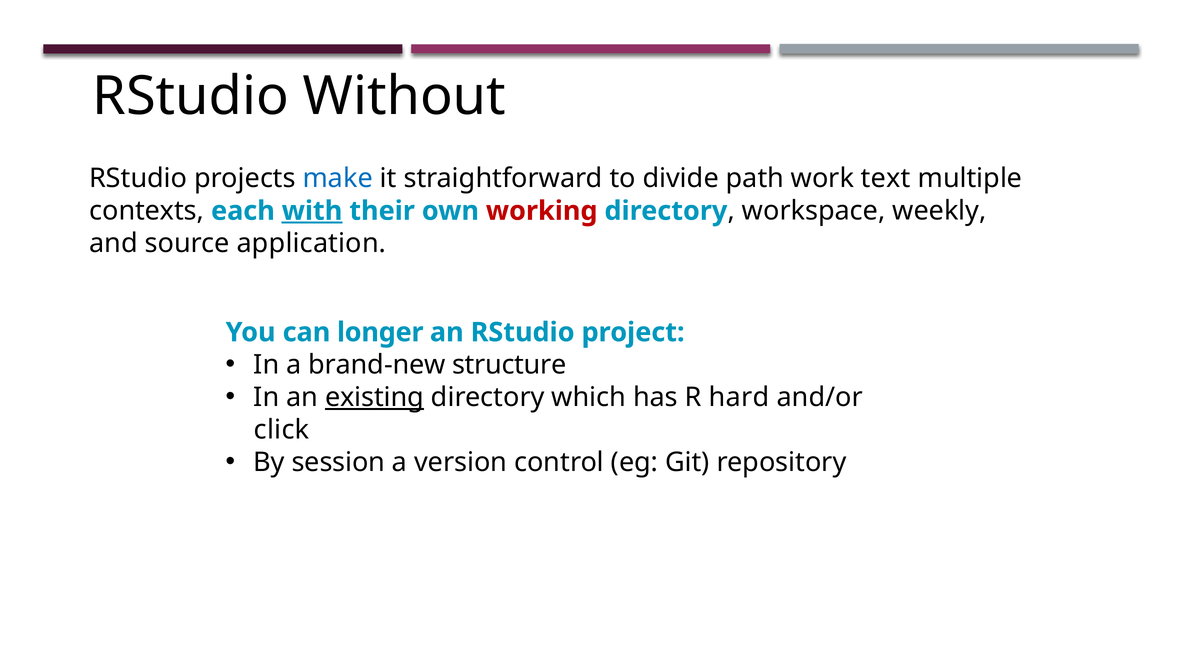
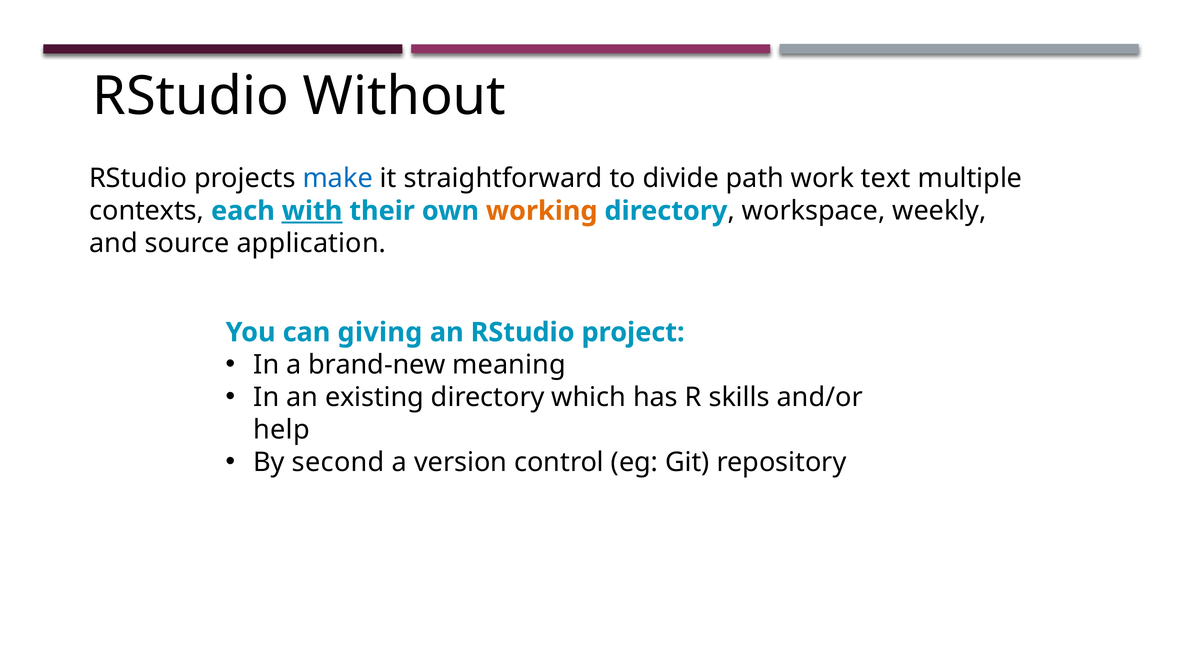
working colour: red -> orange
longer: longer -> giving
structure: structure -> meaning
existing underline: present -> none
hard: hard -> skills
click: click -> help
session: session -> second
